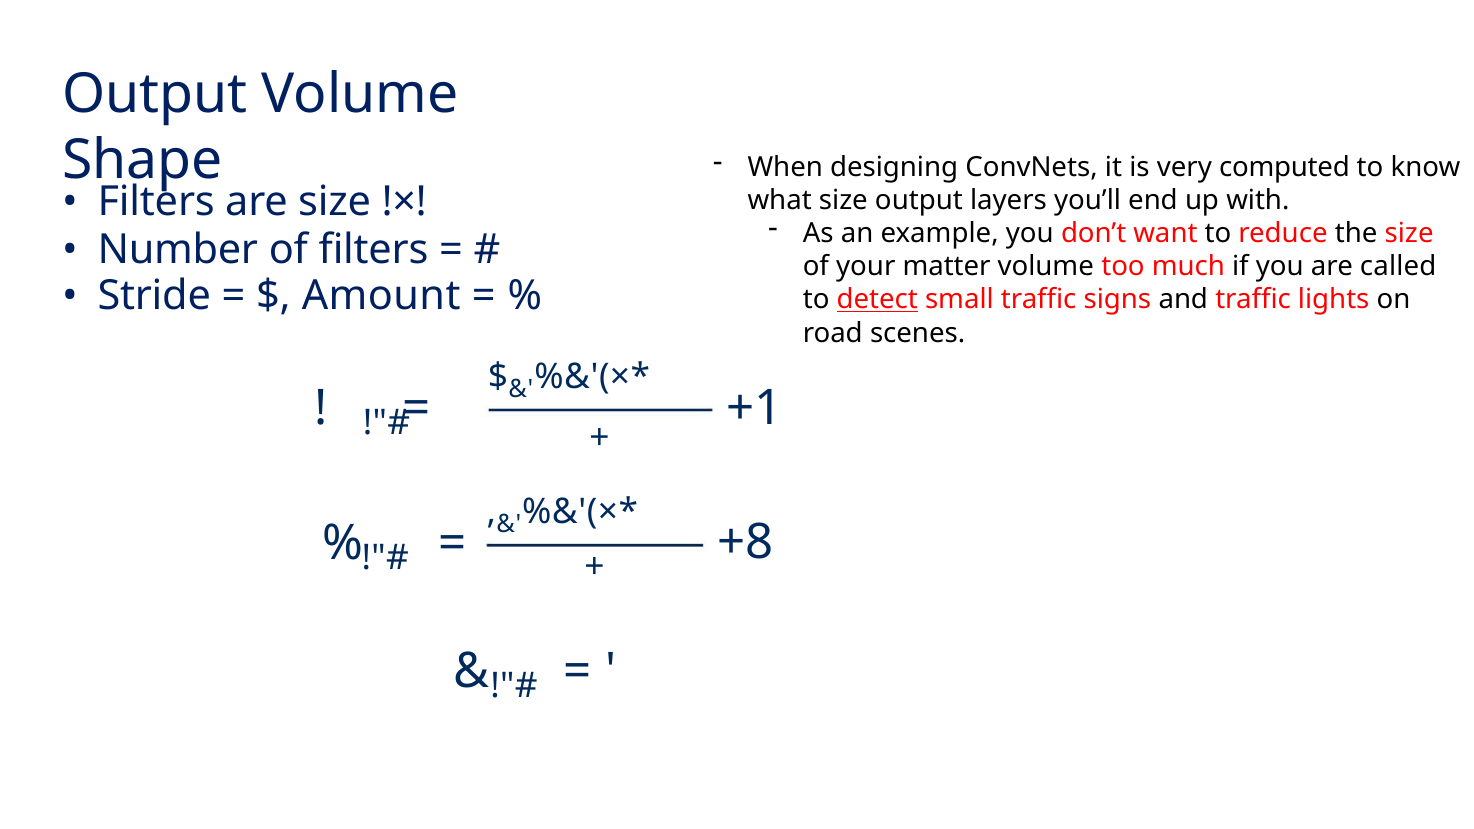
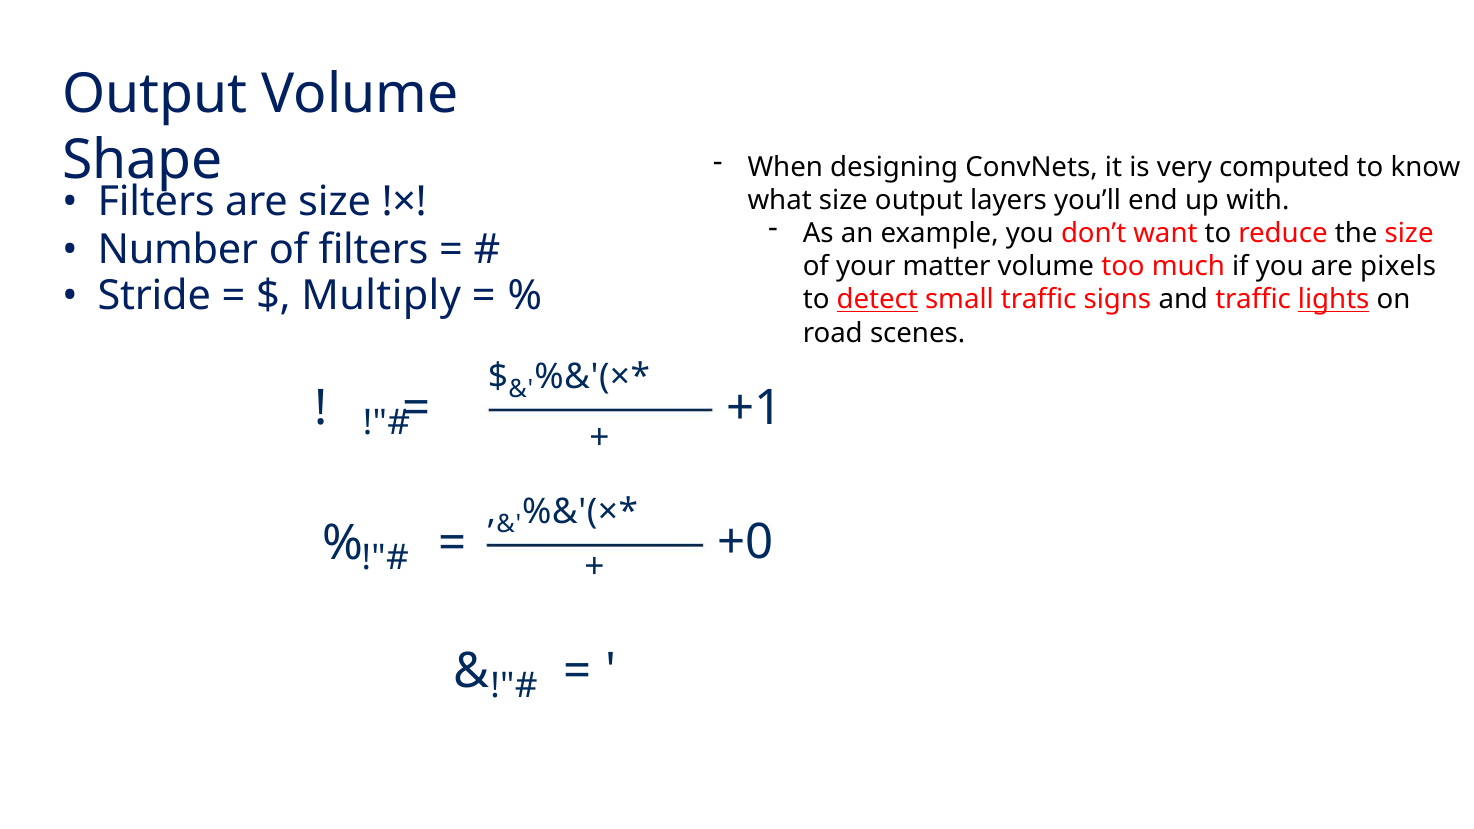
called: called -> pixels
Amount: Amount -> Multiply
lights underline: none -> present
+8: +8 -> +0
